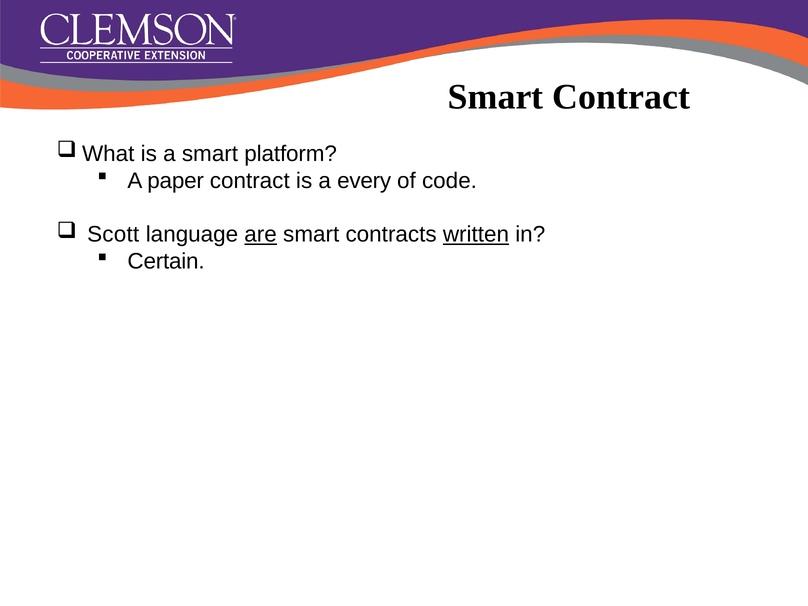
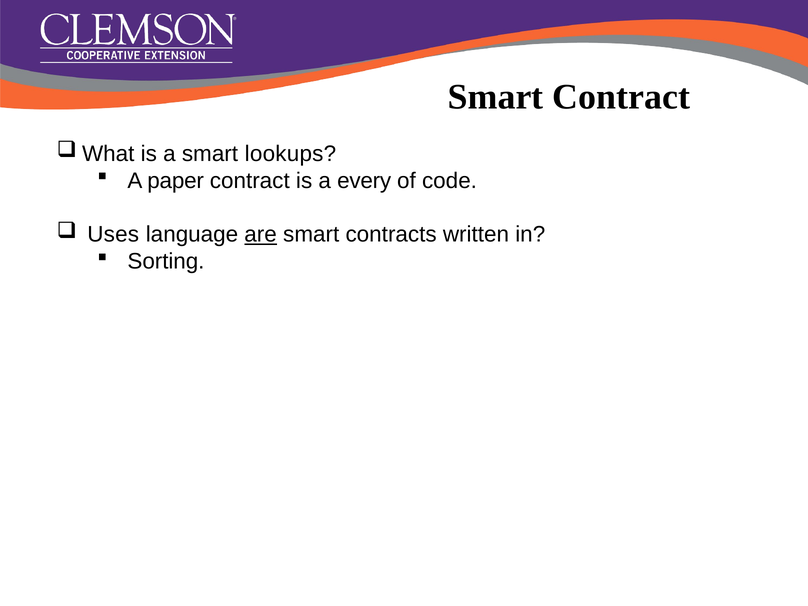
platform: platform -> lookups
Scott: Scott -> Uses
written underline: present -> none
Certain: Certain -> Sorting
